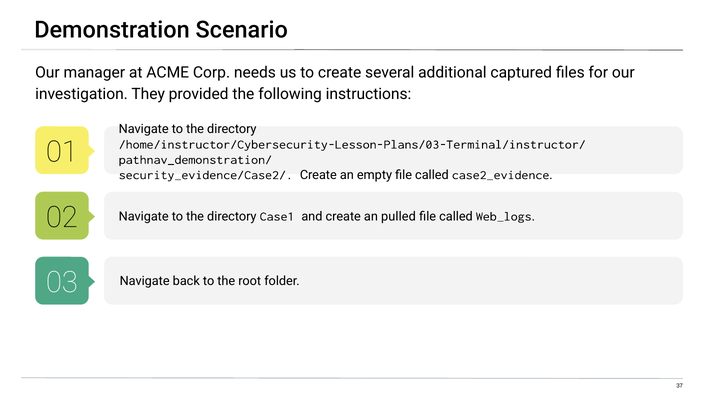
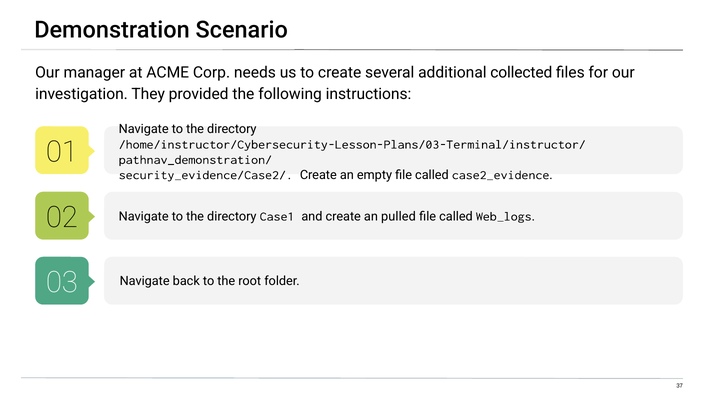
captured: captured -> collected
